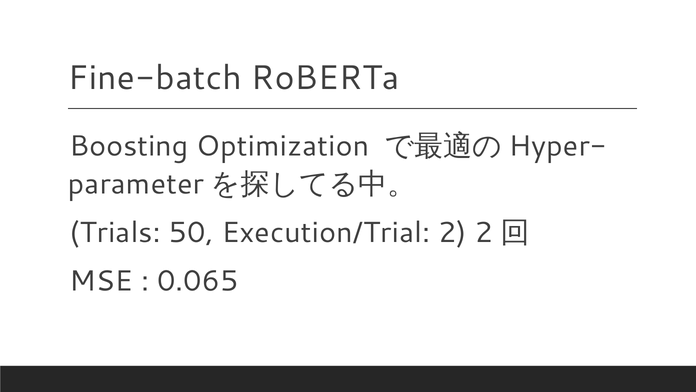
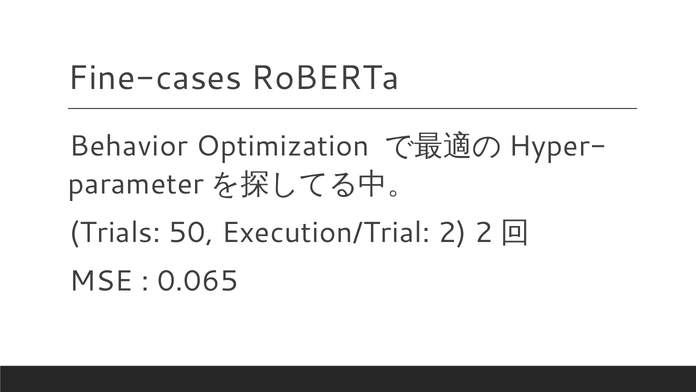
Fine-batch: Fine-batch -> Fine-cases
Boosting: Boosting -> Behavior
